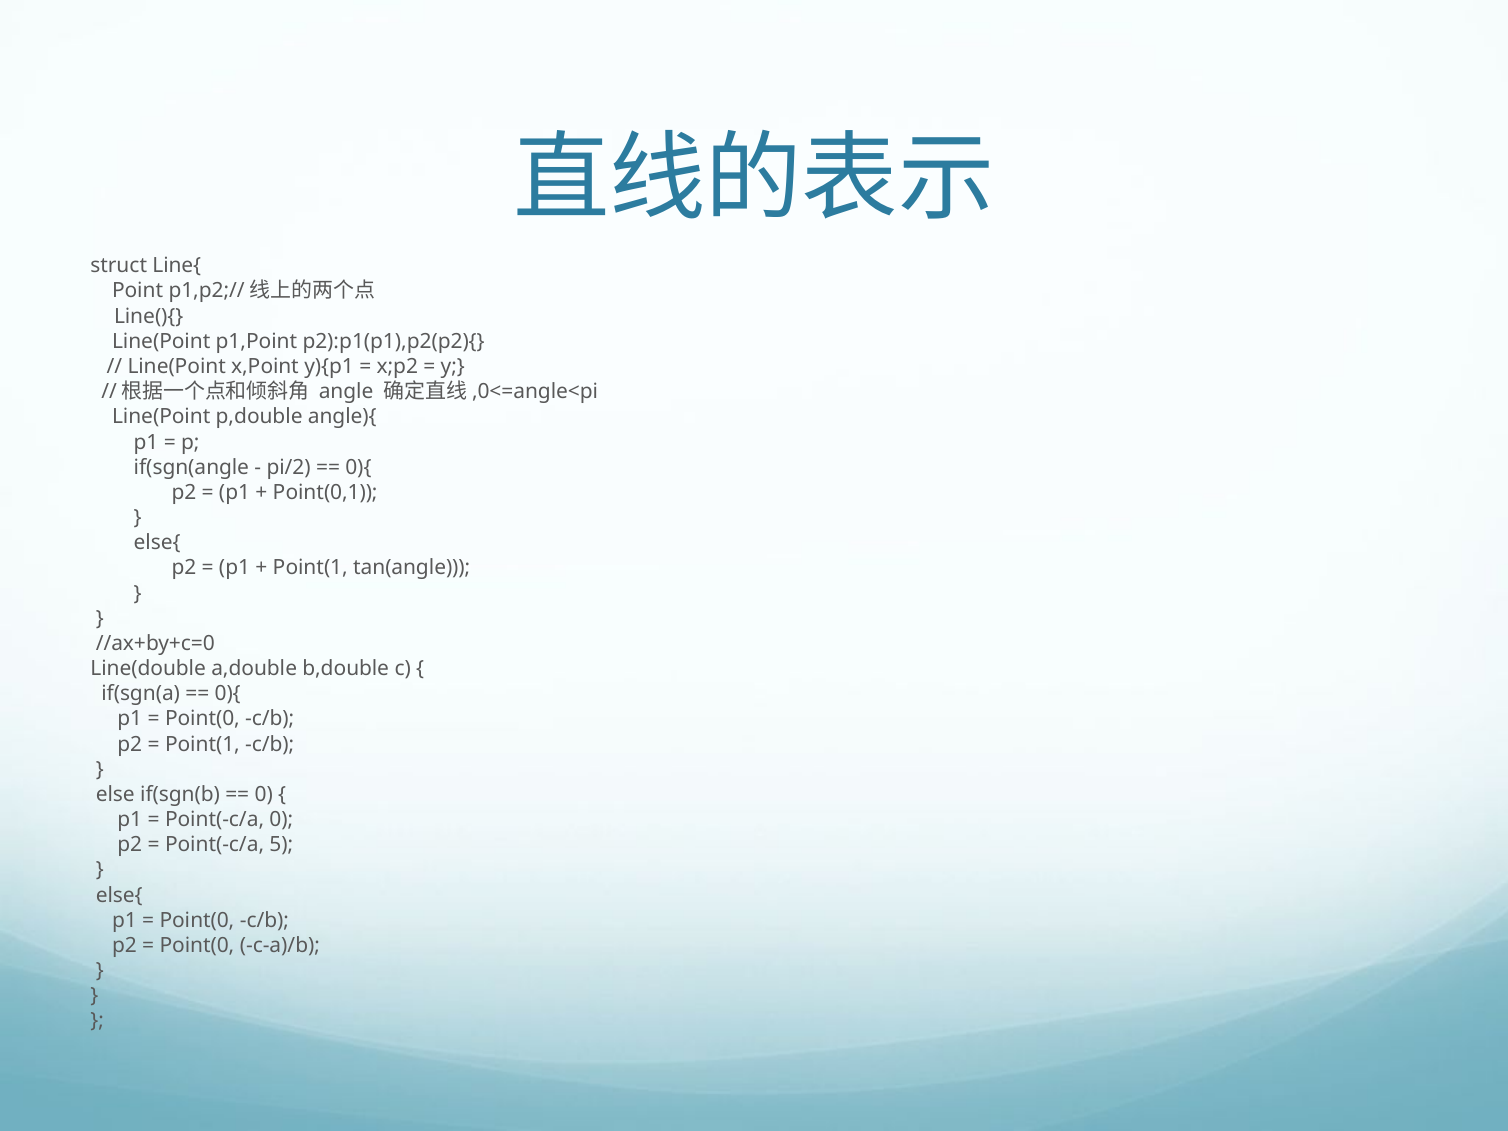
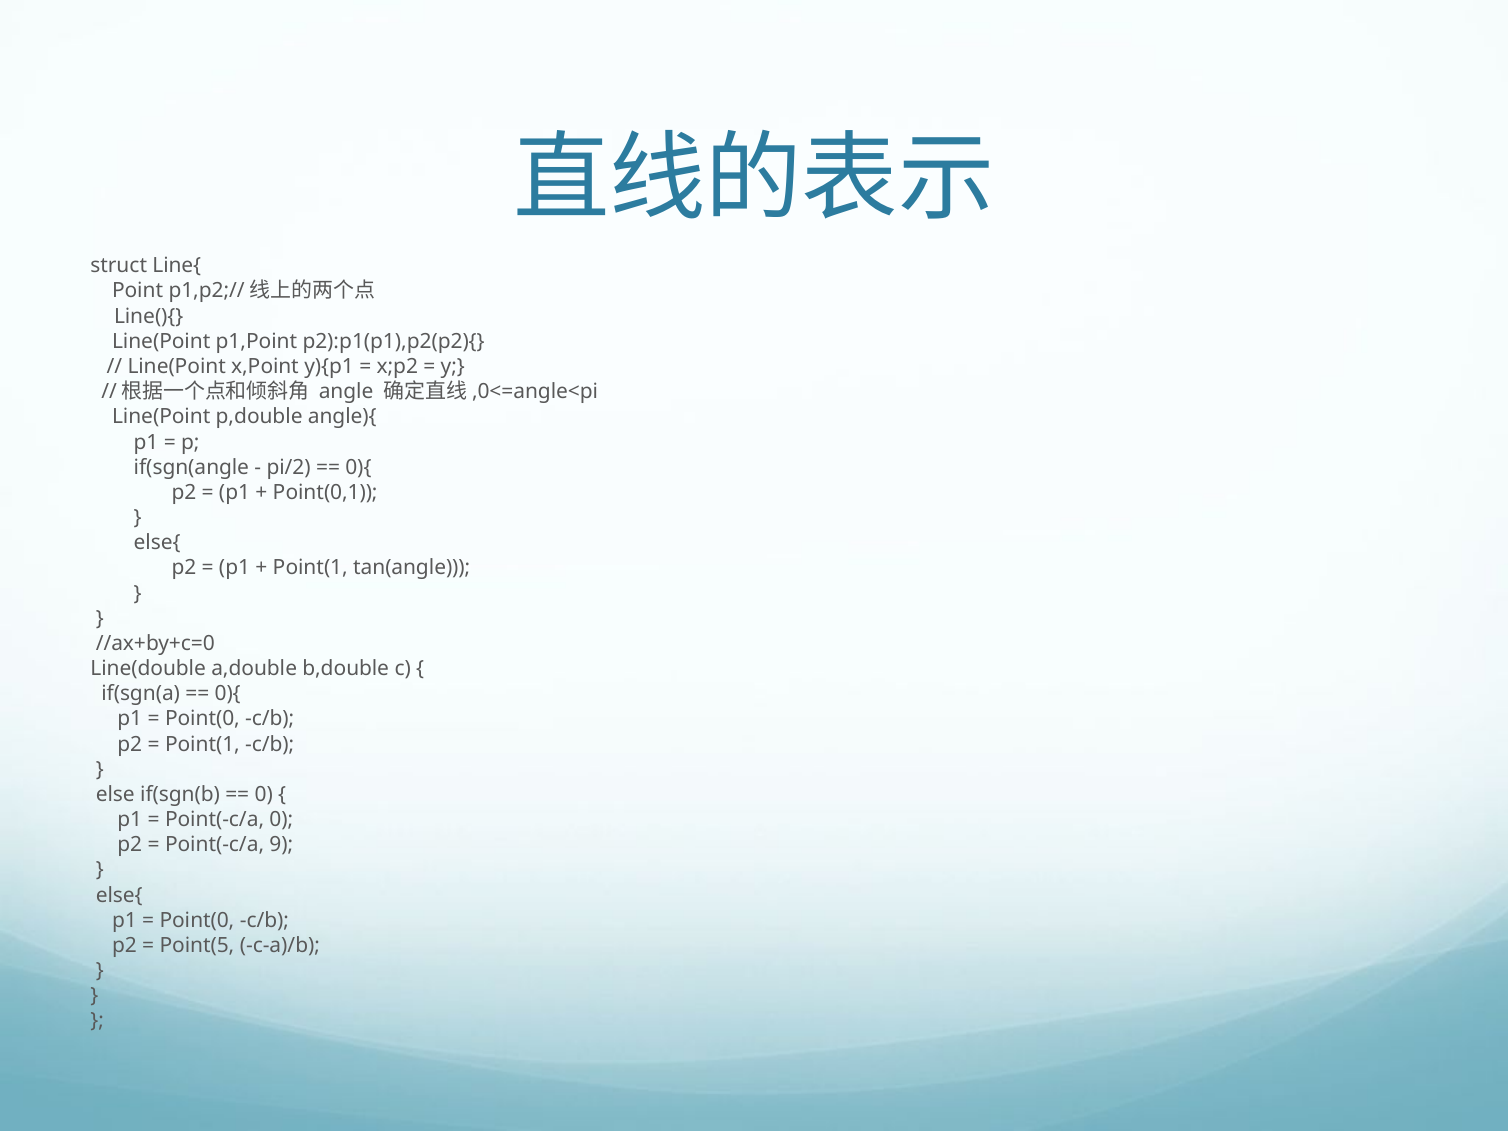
5: 5 -> 9
Point(0 at (197, 946): Point(0 -> Point(5
